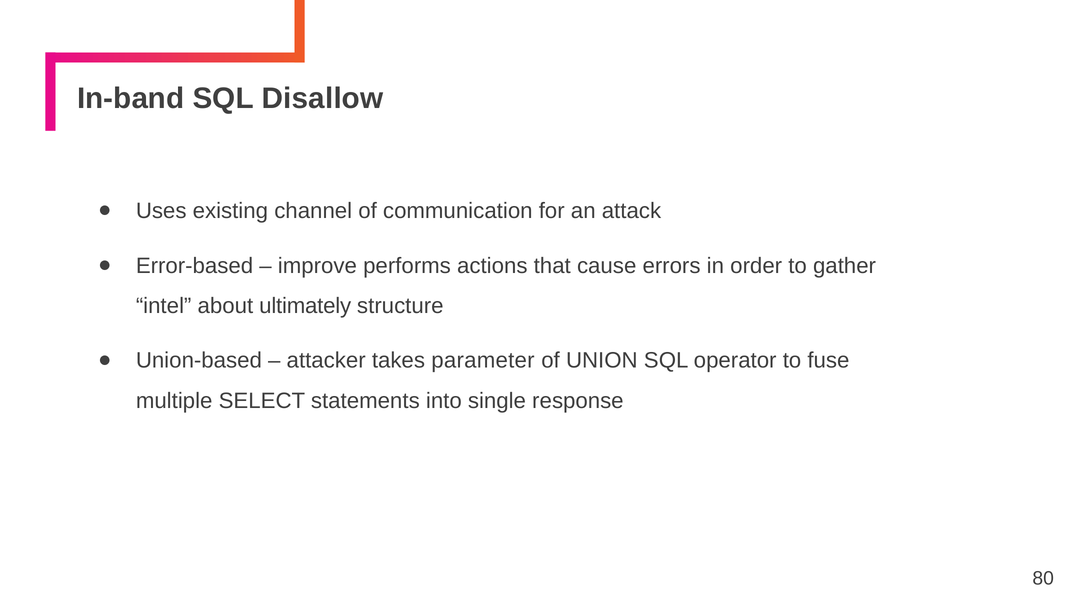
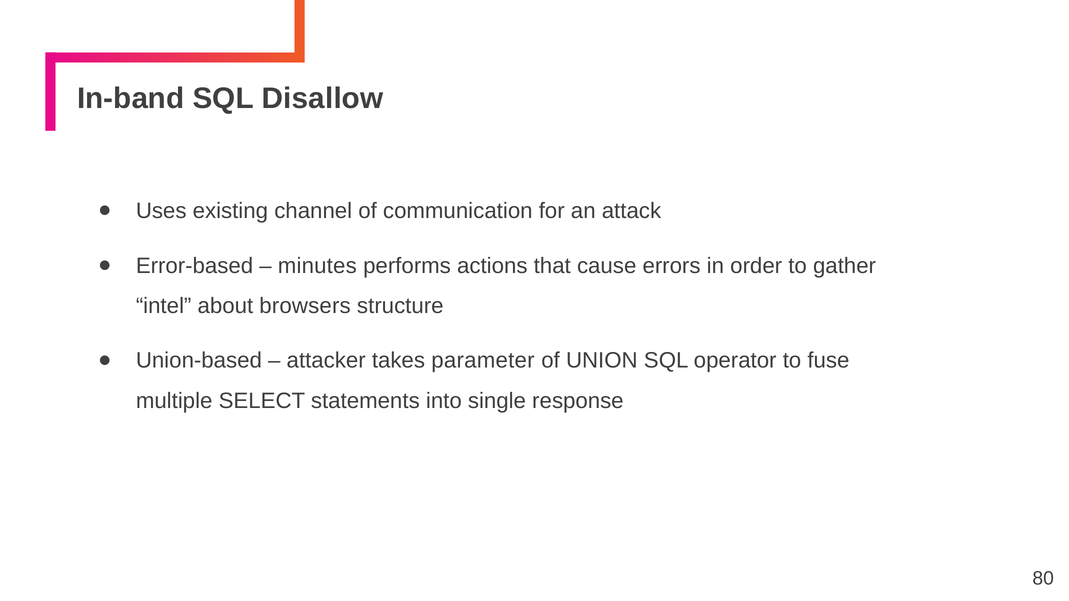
improve: improve -> minutes
ultimately: ultimately -> browsers
